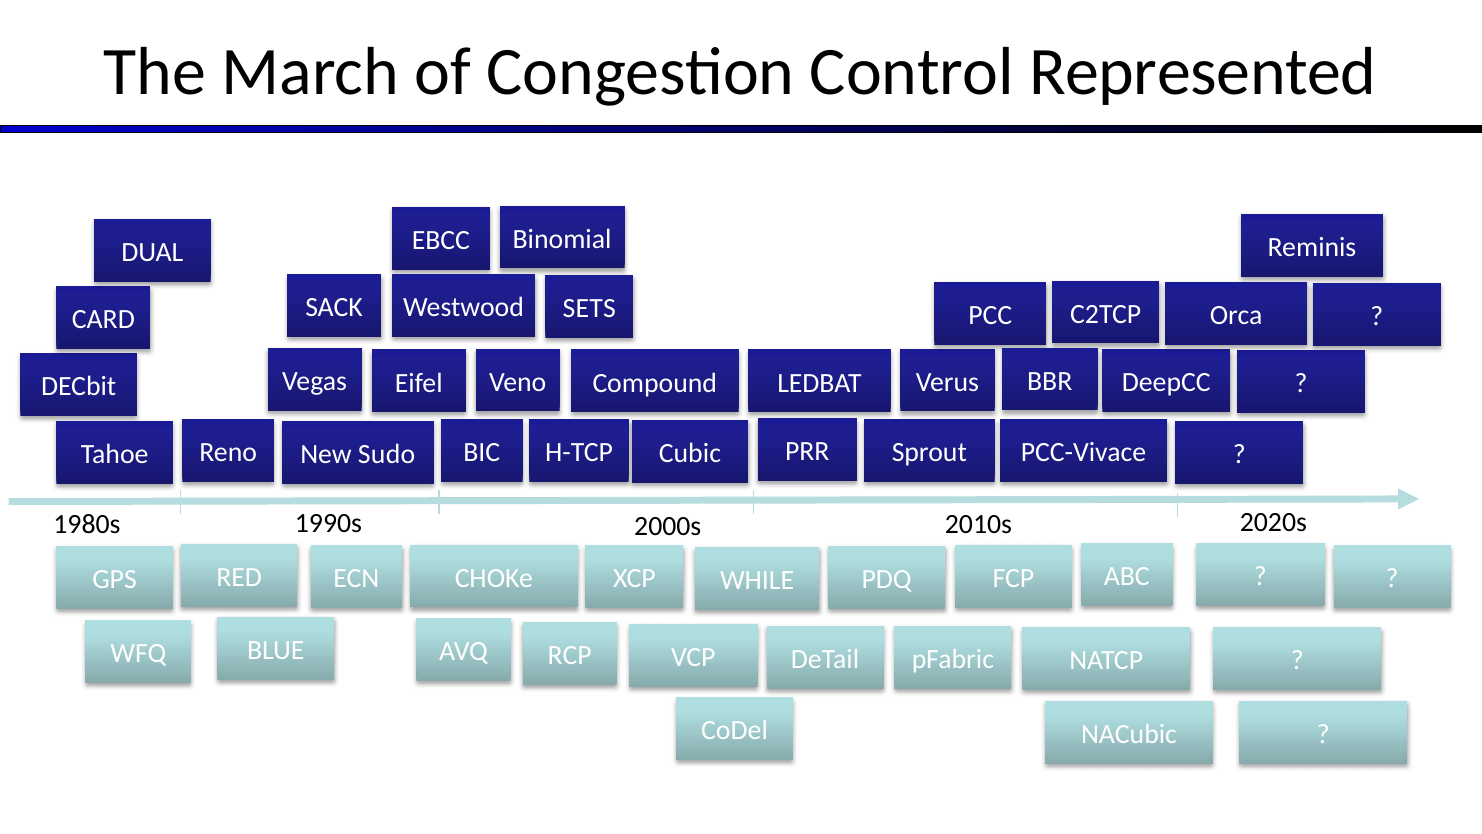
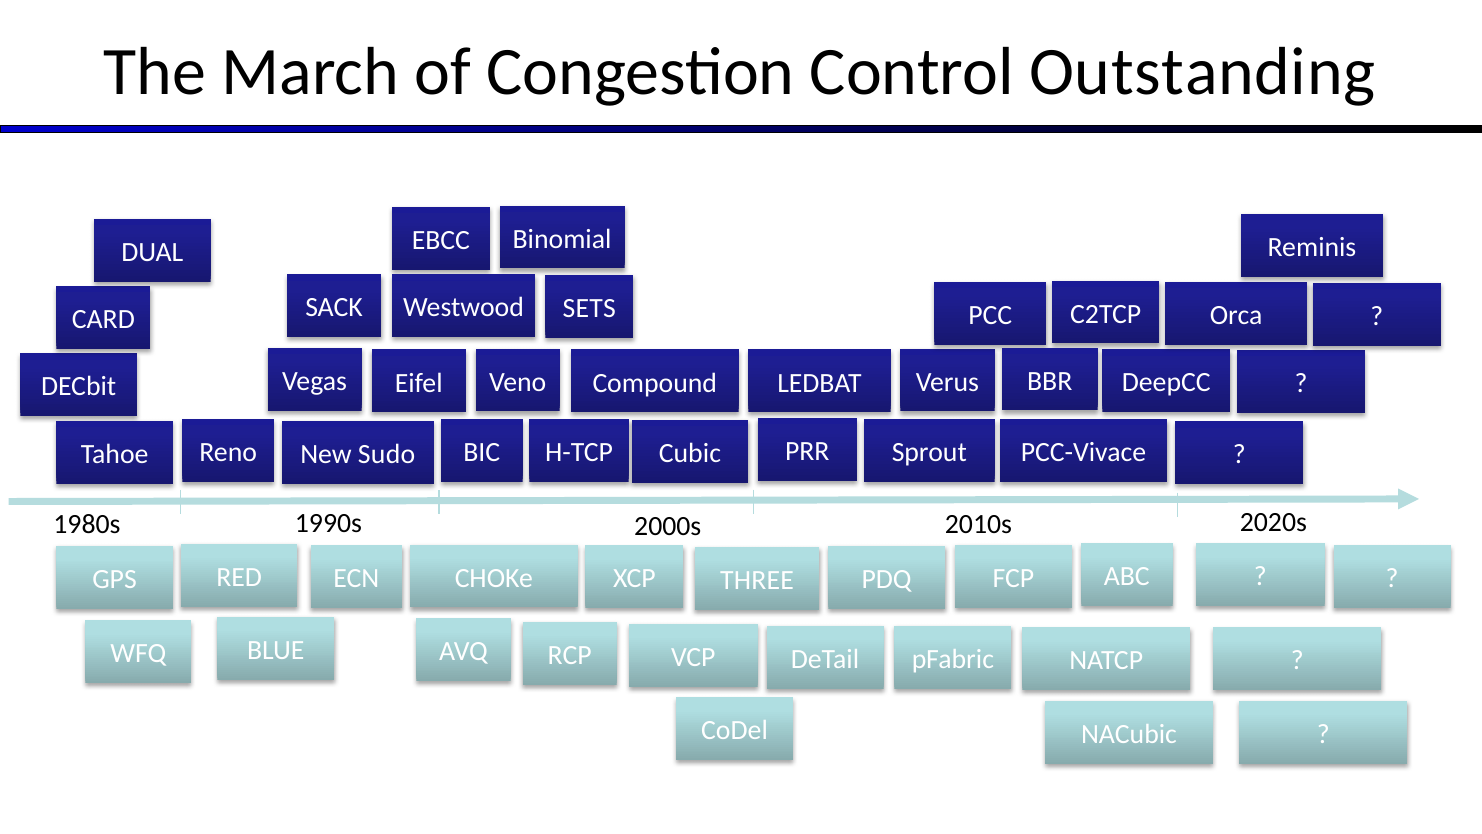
Represented: Represented -> Outstanding
WHILE: WHILE -> THREE
